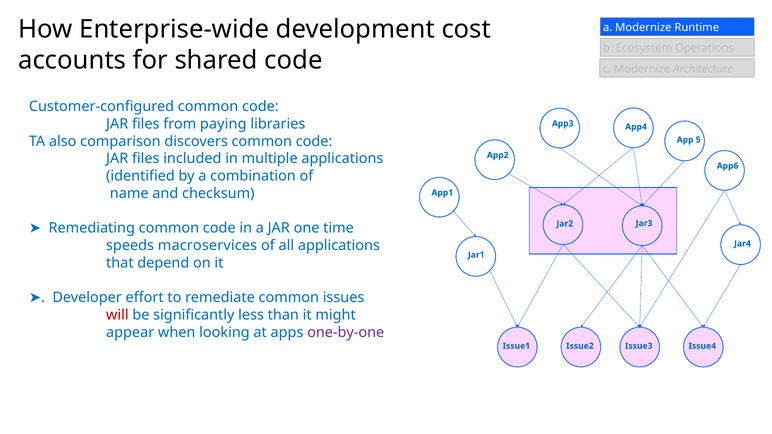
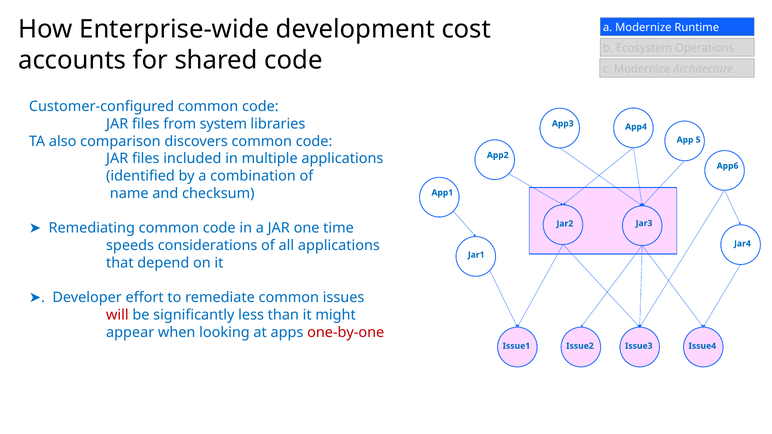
paying: paying -> system
macroservices: macroservices -> considerations
one-by-one colour: purple -> red
